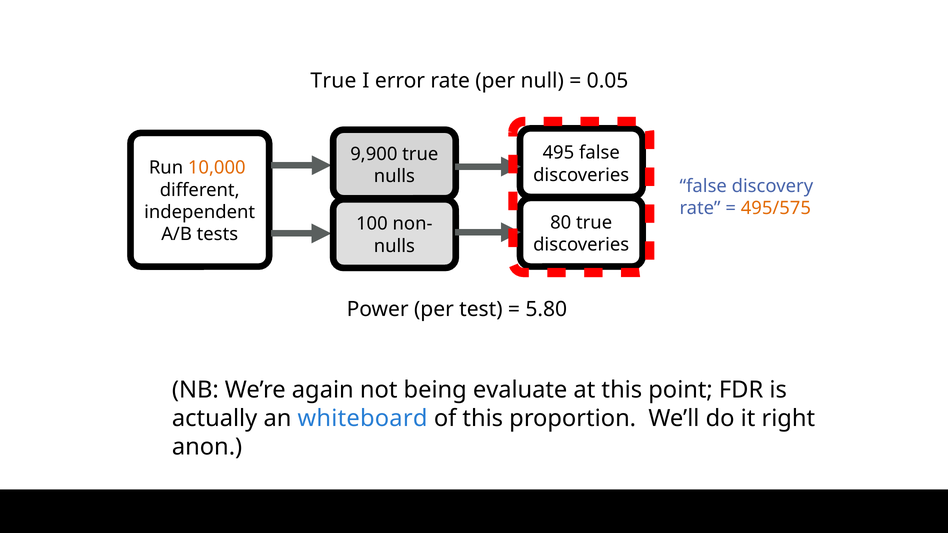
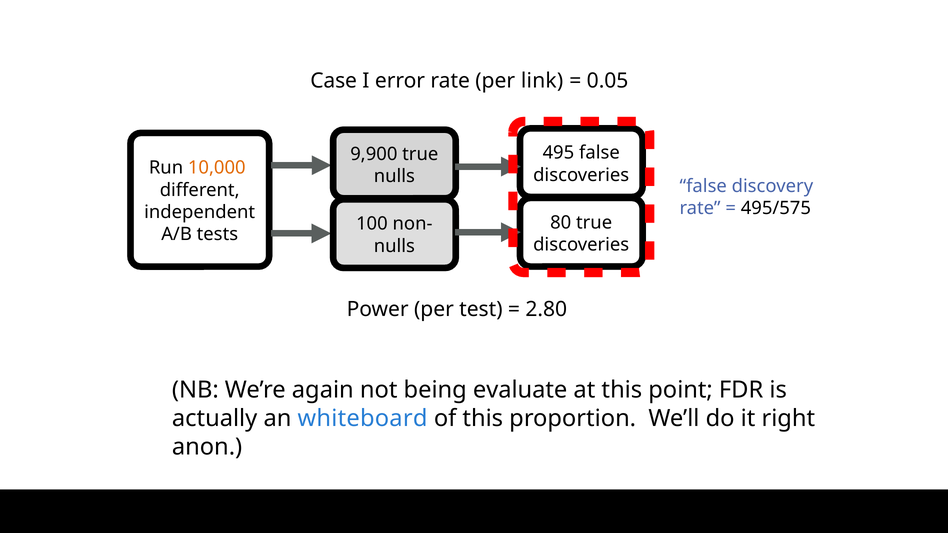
True at (333, 81): True -> Case
null: null -> link
495/575 colour: orange -> black
5.80: 5.80 -> 2.80
